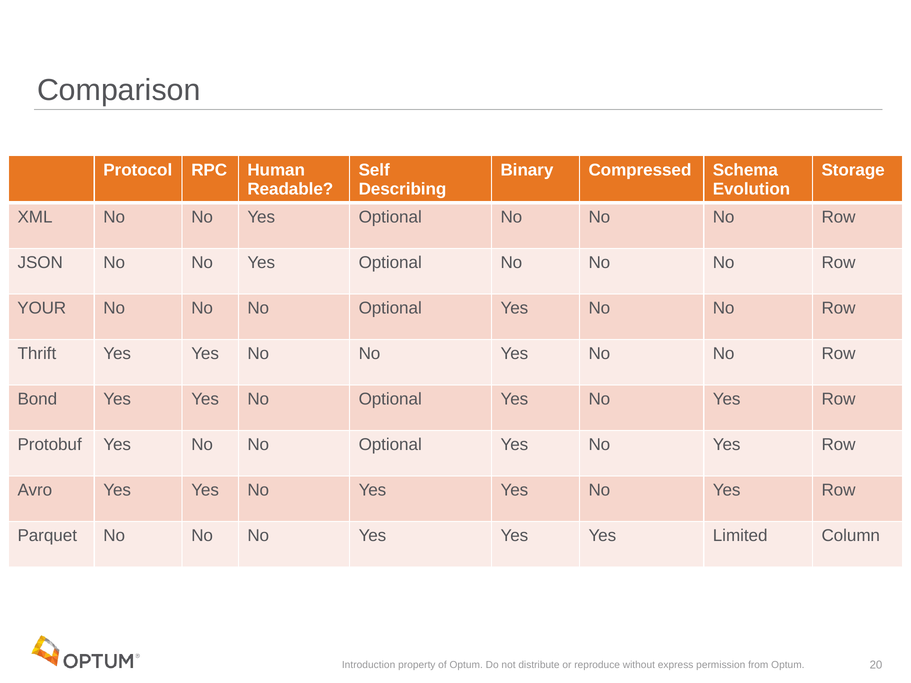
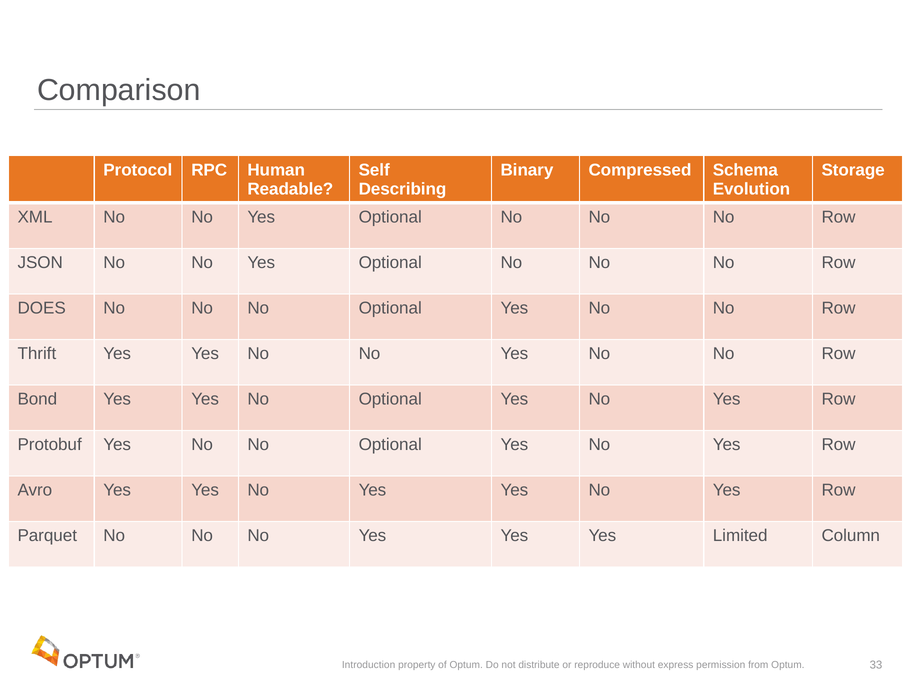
YOUR: YOUR -> DOES
20: 20 -> 33
